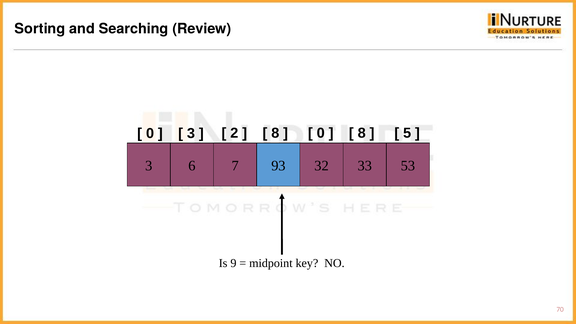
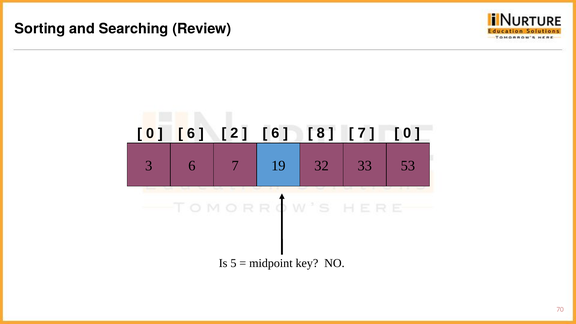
8 at (275, 133): 8 -> 6
0 at (321, 133): 0 -> 8
8 at (362, 133): 8 -> 7
5 at (407, 133): 5 -> 0
3 at (191, 133): 3 -> 6
93: 93 -> 19
9: 9 -> 5
